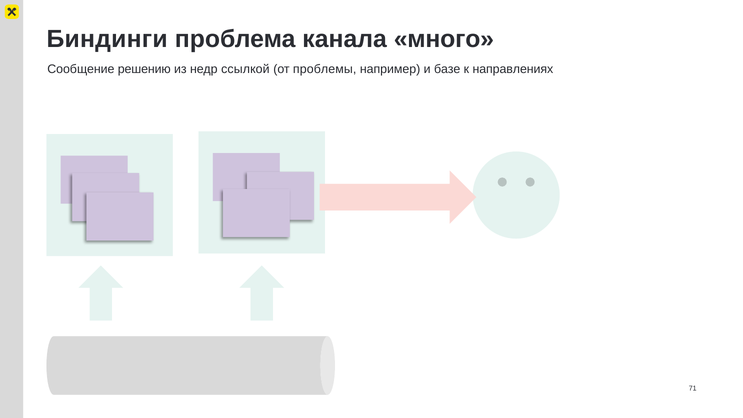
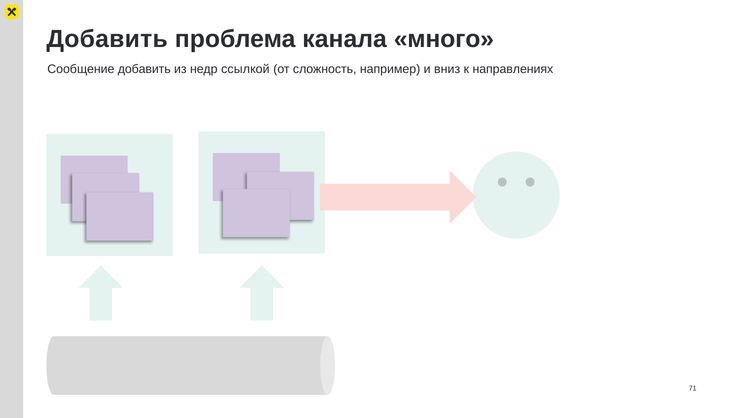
Биндинги at (107, 39): Биндинги -> Добавить
Сообщение решению: решению -> добавить
проблемы: проблемы -> сложность
базе: базе -> вниз
